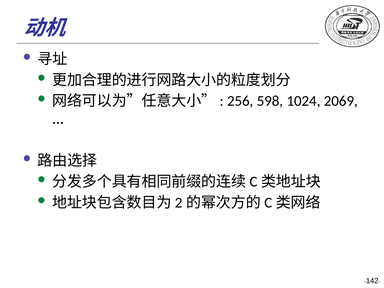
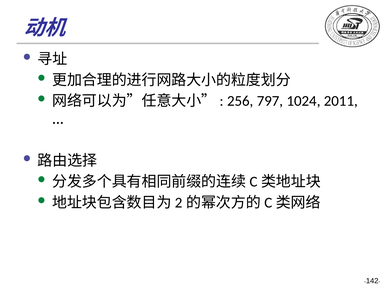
598: 598 -> 797
2069: 2069 -> 2011
